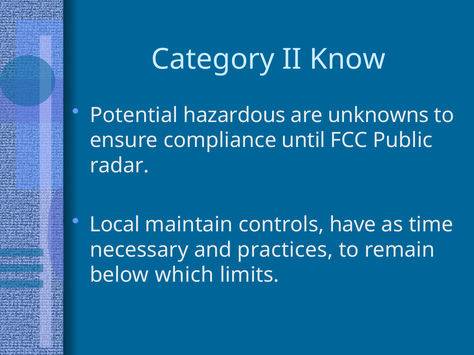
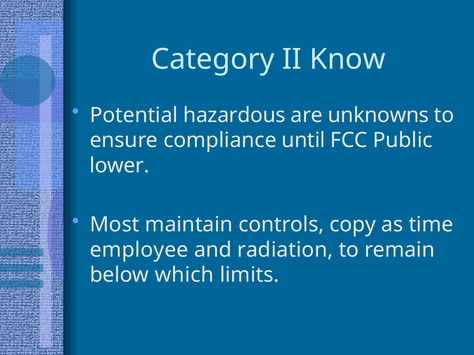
radar: radar -> lower
Local: Local -> Most
have: have -> copy
necessary: necessary -> employee
practices: practices -> radiation
